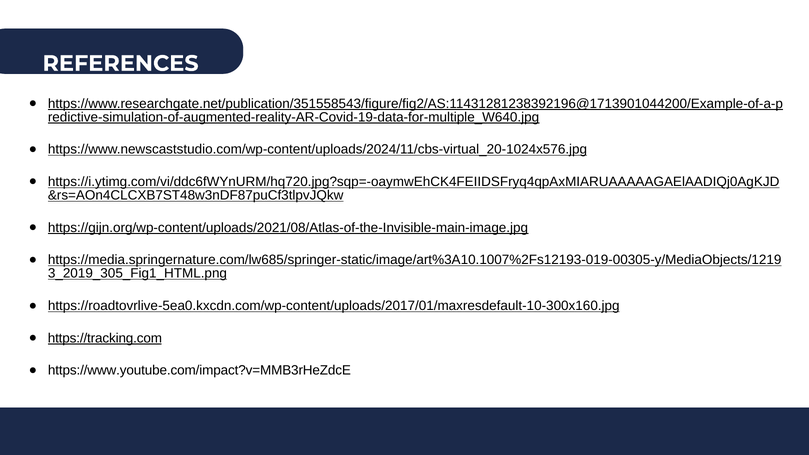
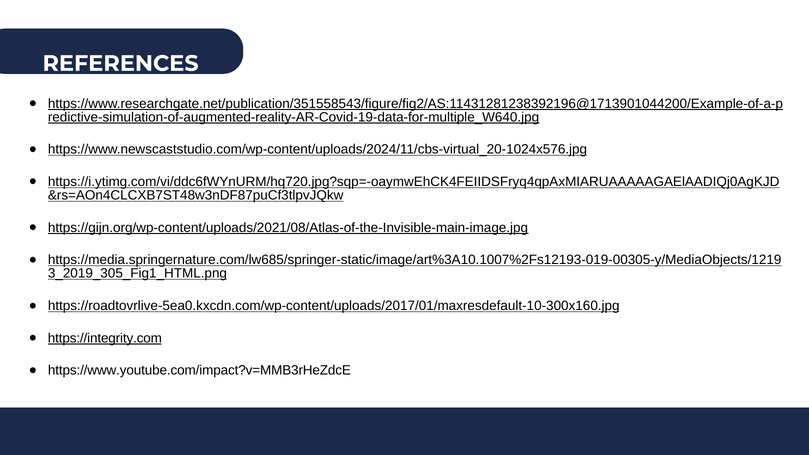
https://tracking.com: https://tracking.com -> https://integrity.com
